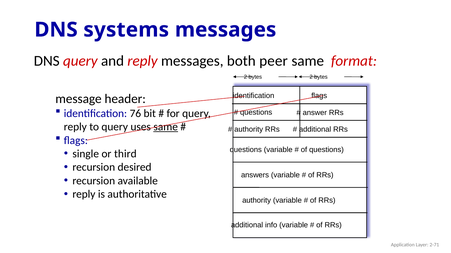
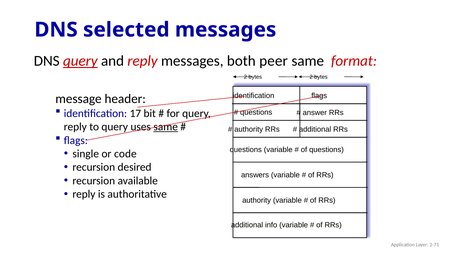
systems: systems -> selected
query at (80, 61) underline: none -> present
76: 76 -> 17
third: third -> code
